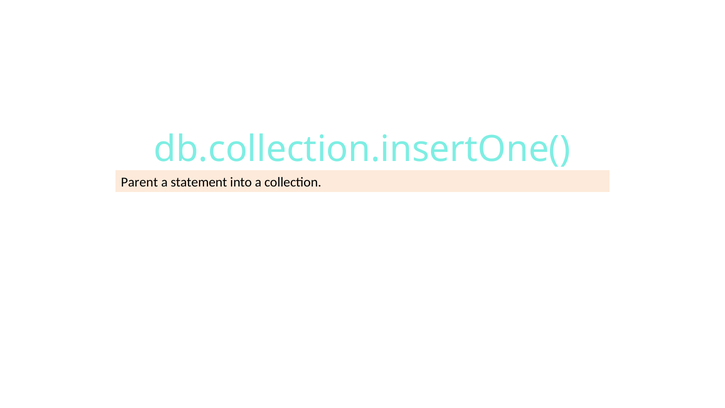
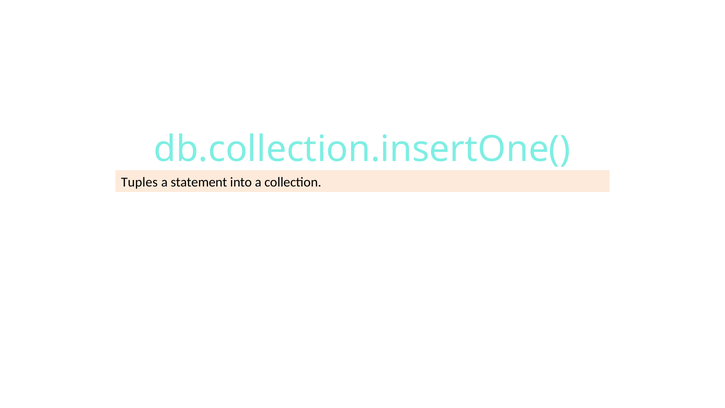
Parent: Parent -> Tuples
